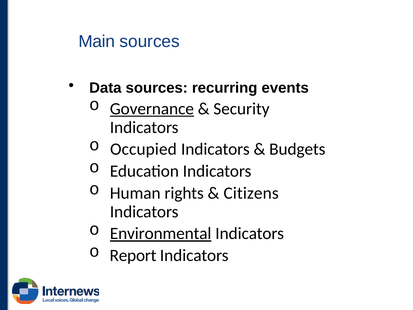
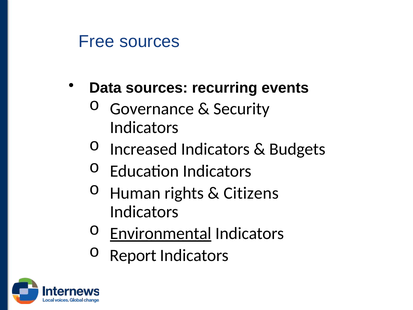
Main: Main -> Free
Governance underline: present -> none
Occupied: Occupied -> Increased
